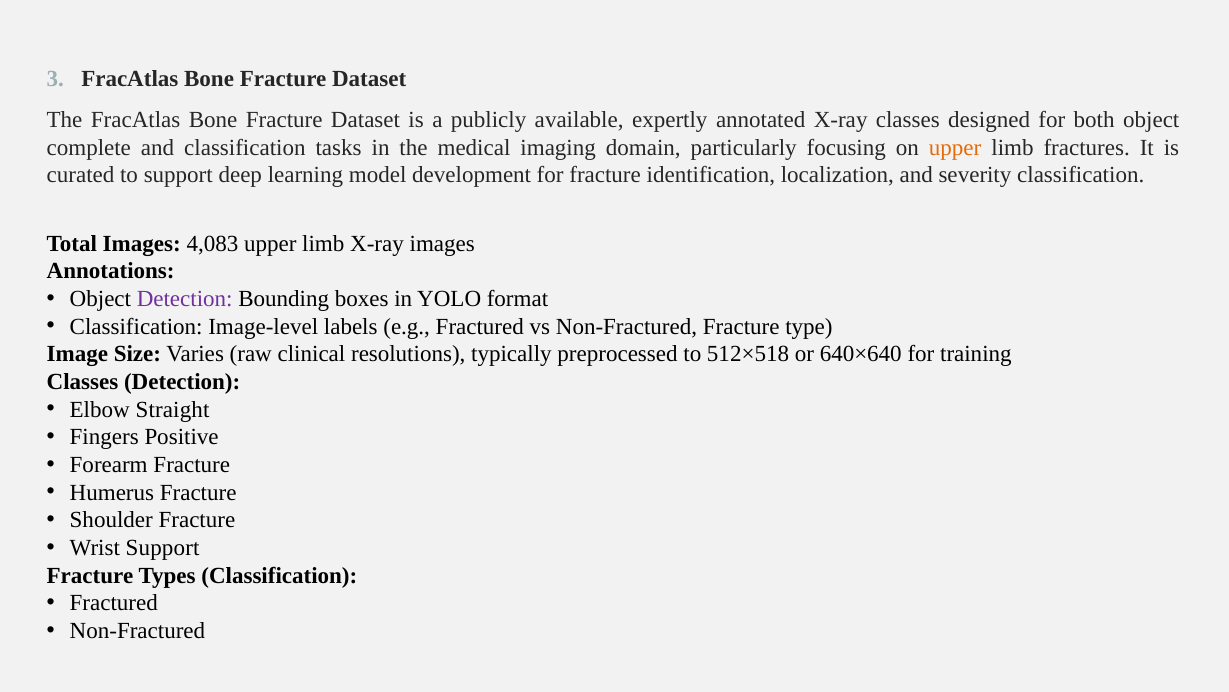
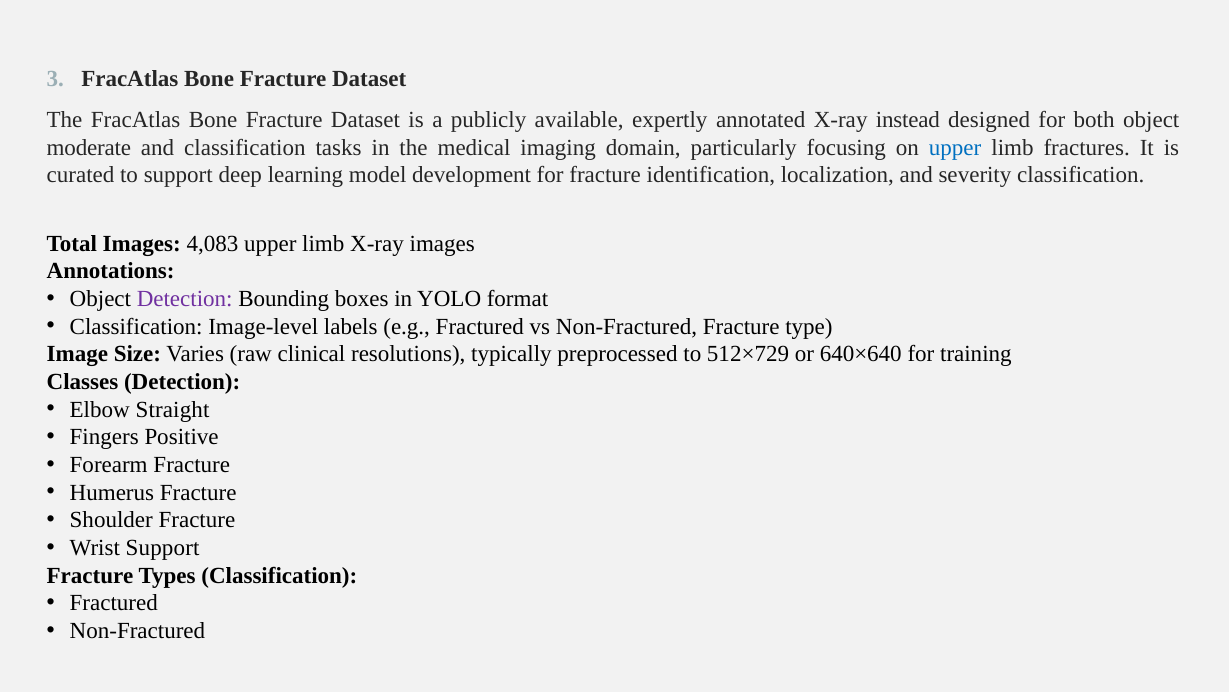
X-ray classes: classes -> instead
complete: complete -> moderate
upper at (955, 147) colour: orange -> blue
512×518: 512×518 -> 512×729
